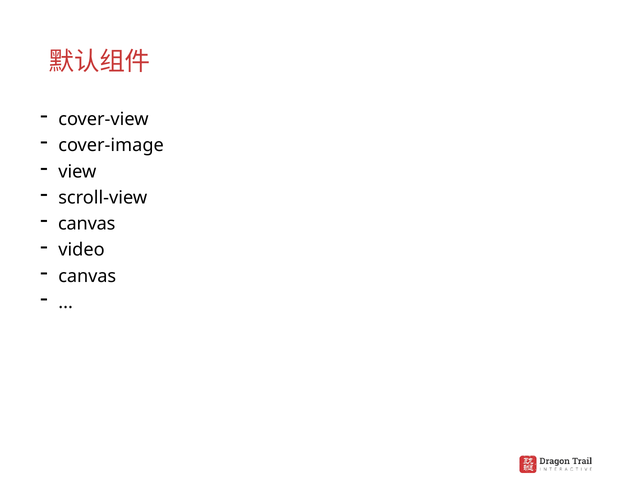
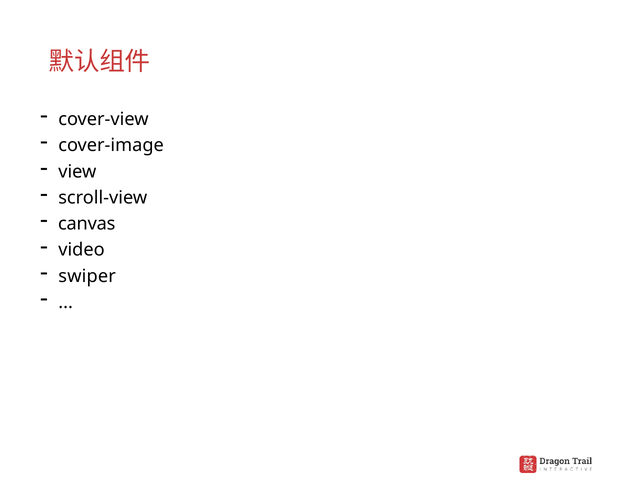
canvas at (87, 276): canvas -> swiper
